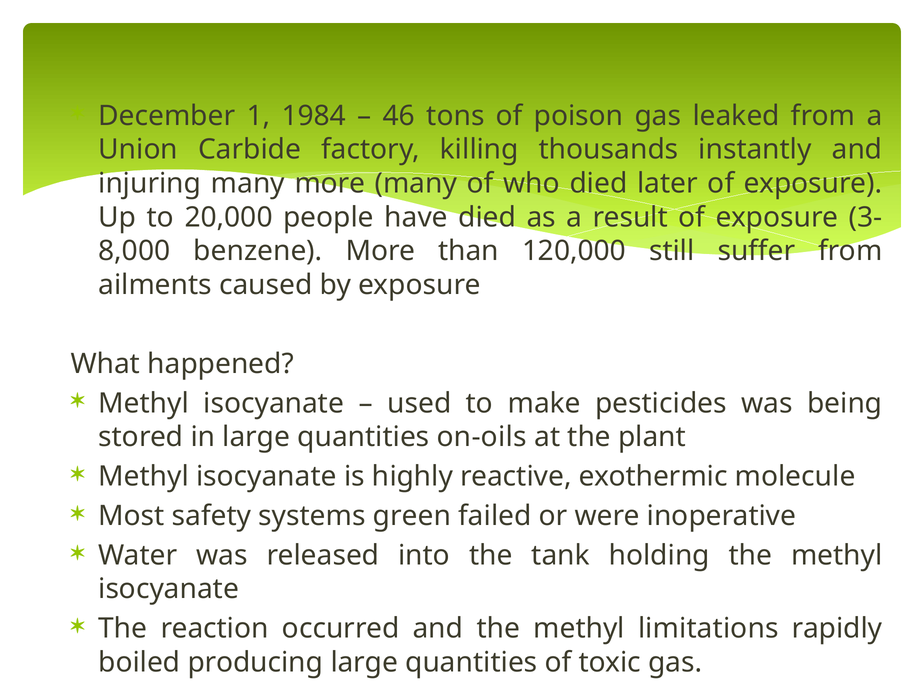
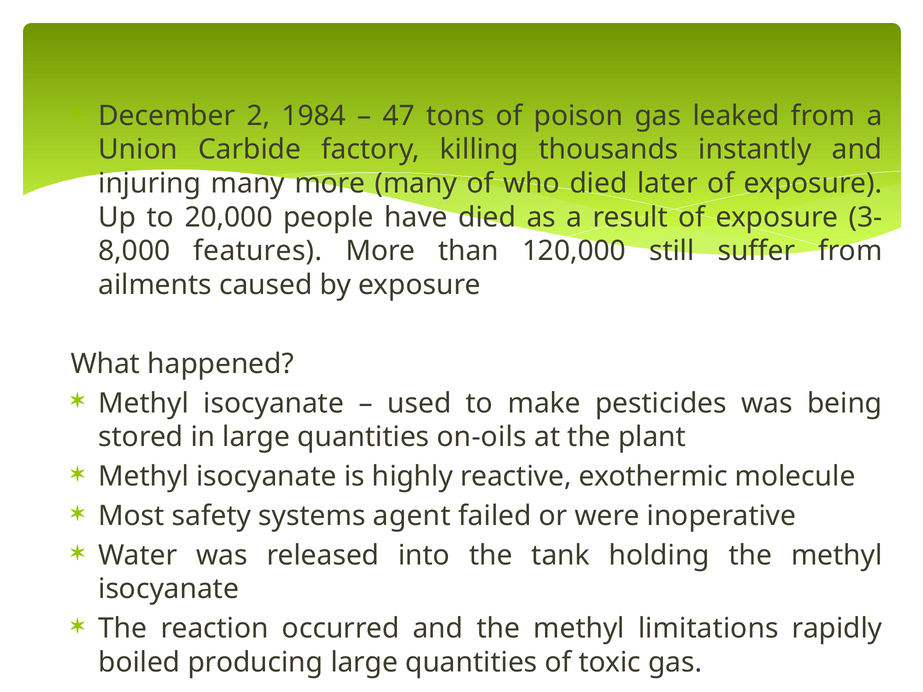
1: 1 -> 2
46: 46 -> 47
benzene: benzene -> features
green: green -> agent
